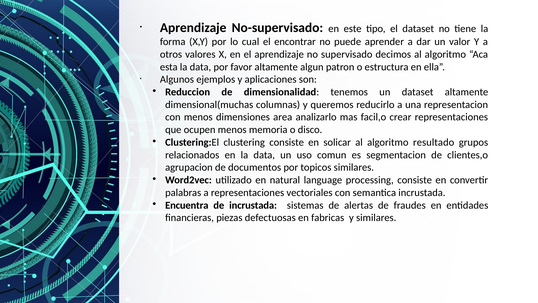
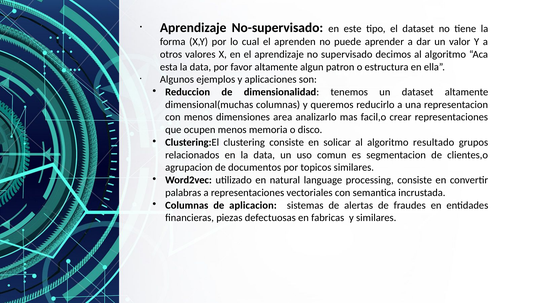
encontrar: encontrar -> aprenden
Encuentra at (187, 205): Encuentra -> Columnas
de incrustada: incrustada -> aplicacion
